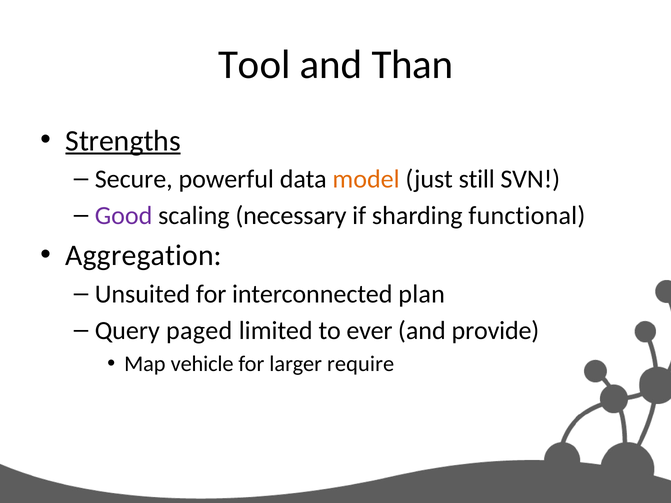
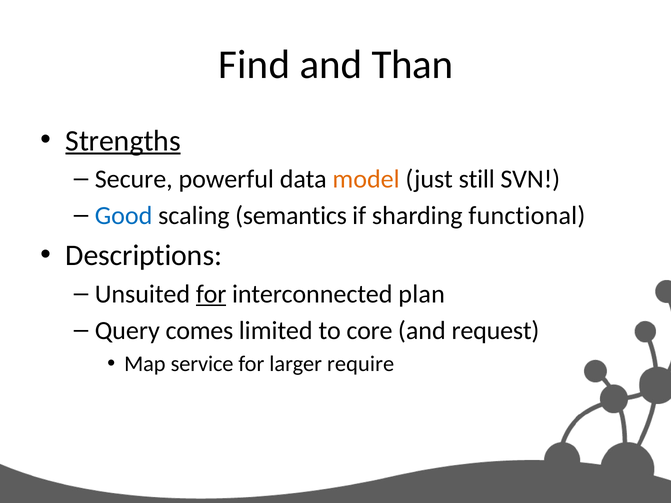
Tool: Tool -> Find
Good colour: purple -> blue
necessary: necessary -> semantics
Aggregation: Aggregation -> Descriptions
for at (211, 294) underline: none -> present
paged: paged -> comes
ever: ever -> core
provide: provide -> request
vehicle: vehicle -> service
